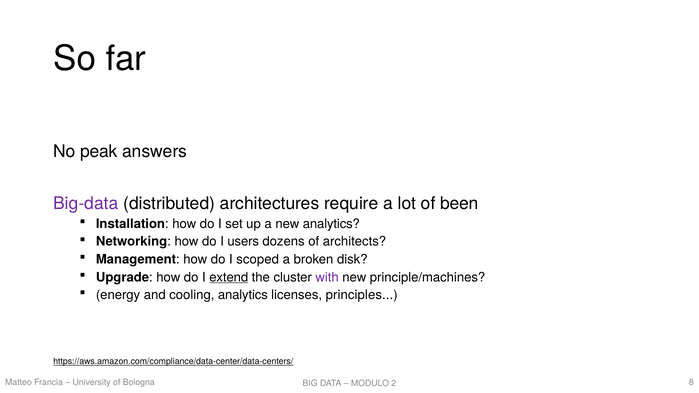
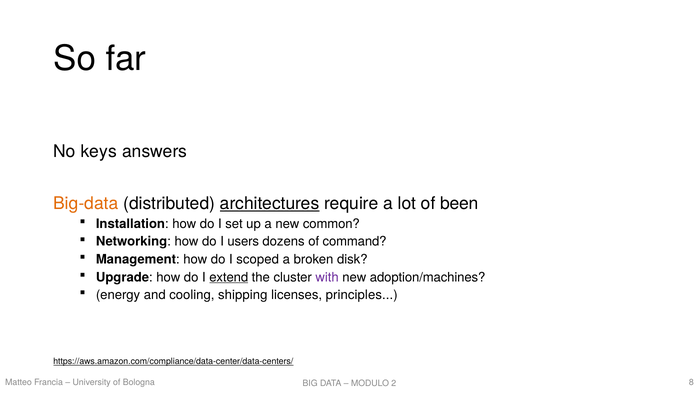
peak: peak -> keys
Big-data colour: purple -> orange
architectures underline: none -> present
new analytics: analytics -> common
architects: architects -> command
principle/machines: principle/machines -> adoption/machines
cooling analytics: analytics -> shipping
